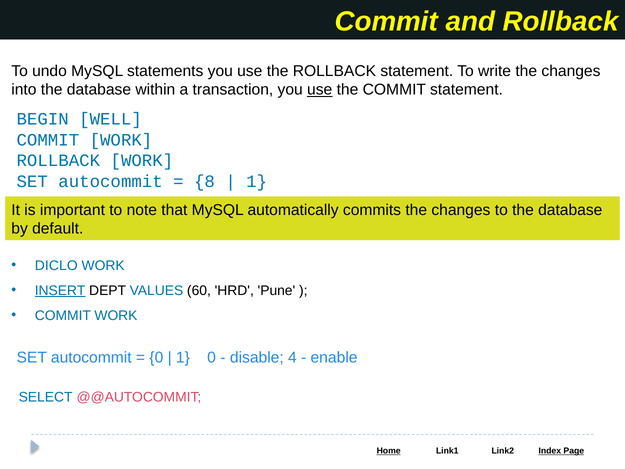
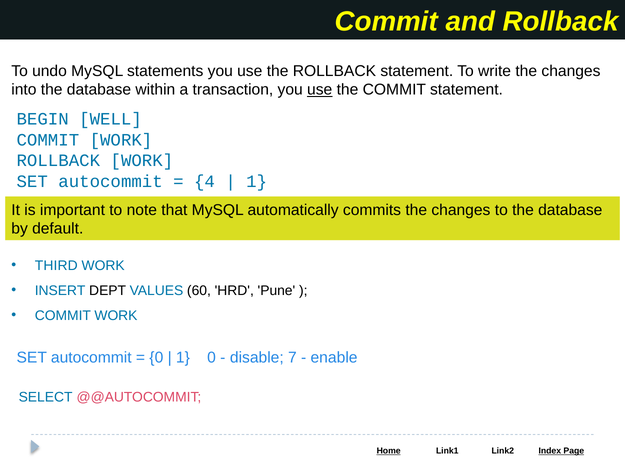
8: 8 -> 4
DICLO: DICLO -> THIRD
INSERT underline: present -> none
4: 4 -> 7
